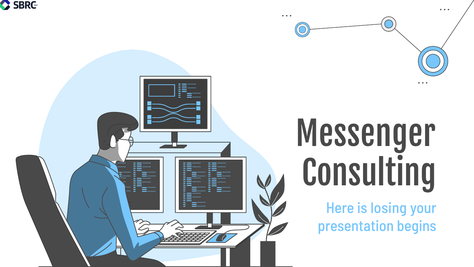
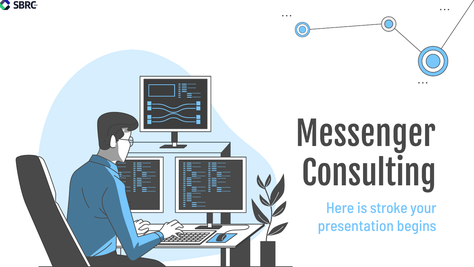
losing: losing -> stroke
